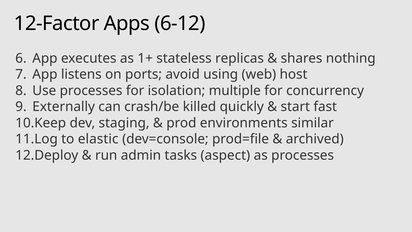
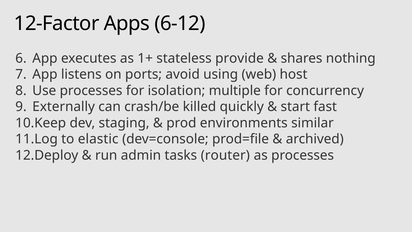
replicas: replicas -> provide
aspect: aspect -> router
